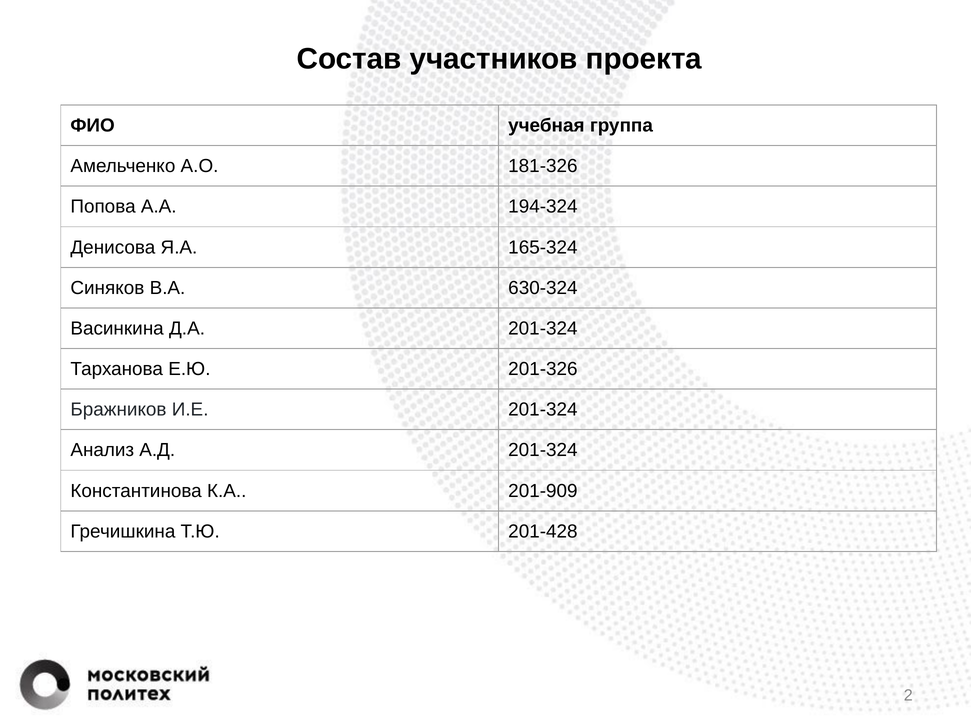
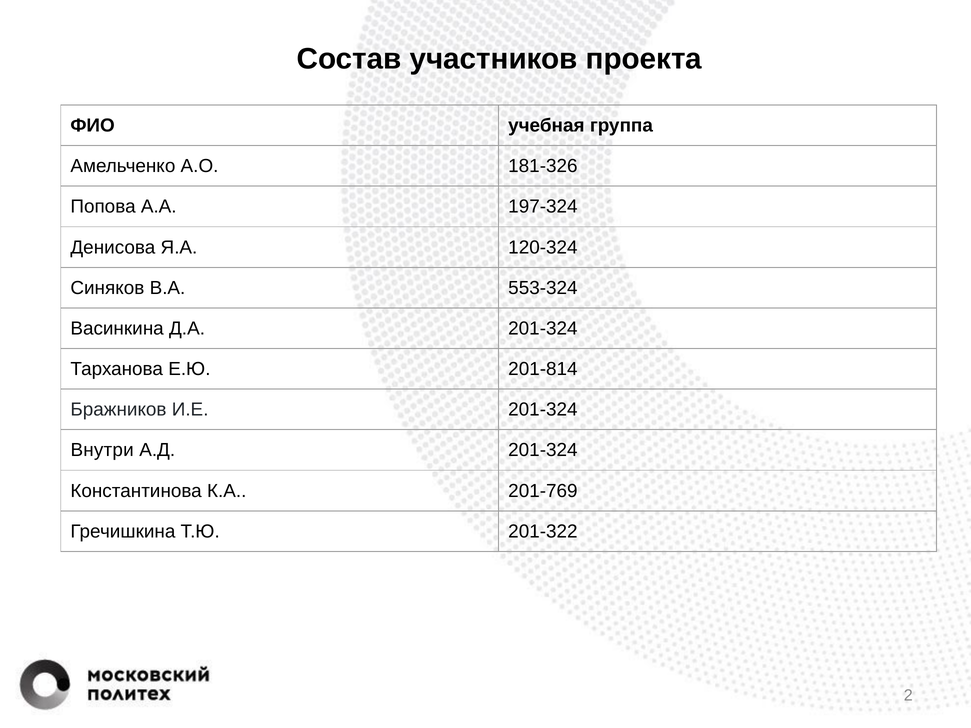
194-324: 194-324 -> 197-324
165-324: 165-324 -> 120-324
630-324: 630-324 -> 553-324
201-326: 201-326 -> 201-814
Анализ: Анализ -> Внутри
201-909: 201-909 -> 201-769
201-428: 201-428 -> 201-322
